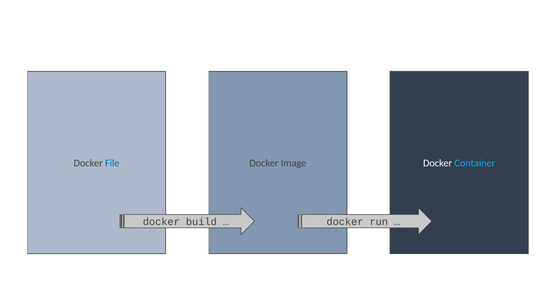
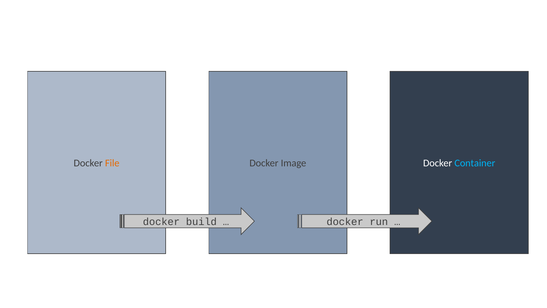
File colour: blue -> orange
